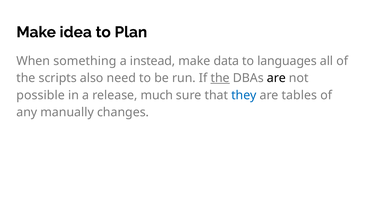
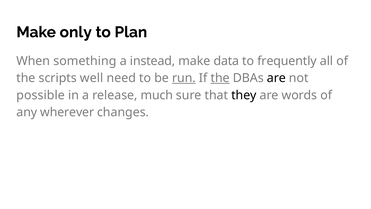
idea: idea -> only
languages: languages -> frequently
also: also -> well
run underline: none -> present
they colour: blue -> black
tables: tables -> words
manually: manually -> wherever
